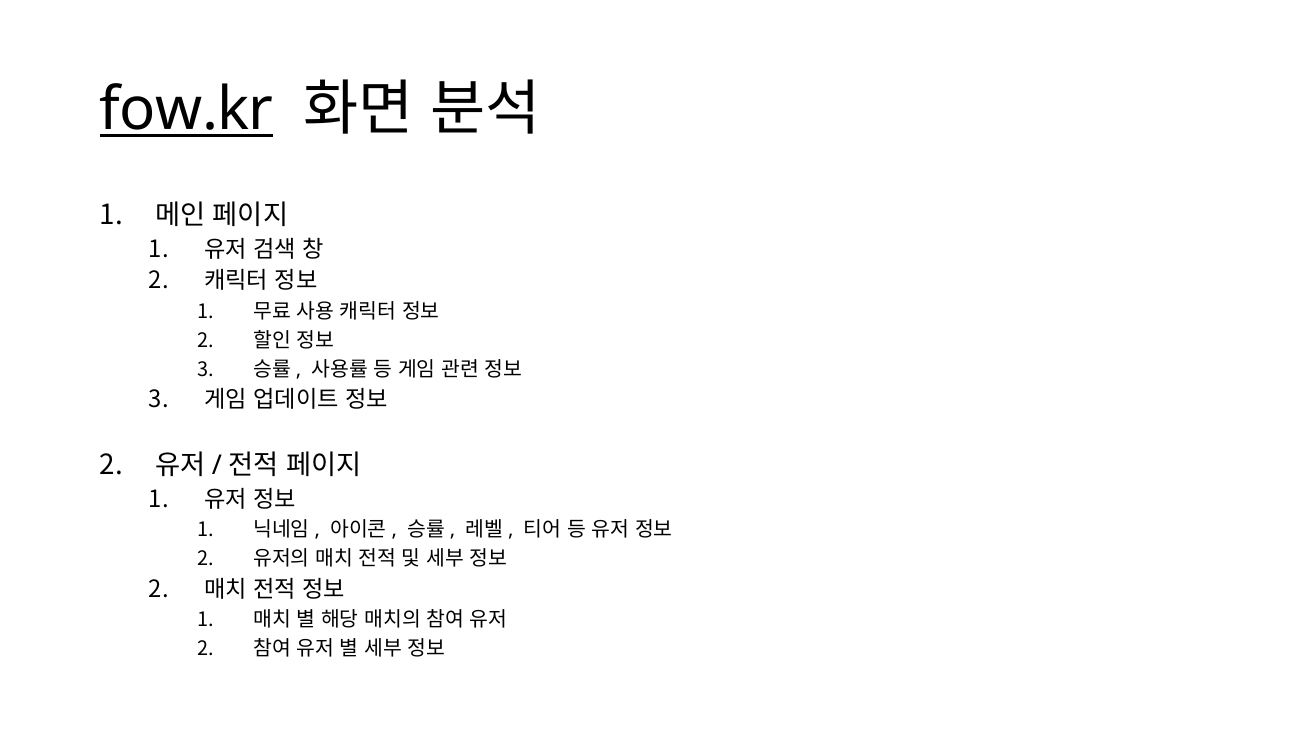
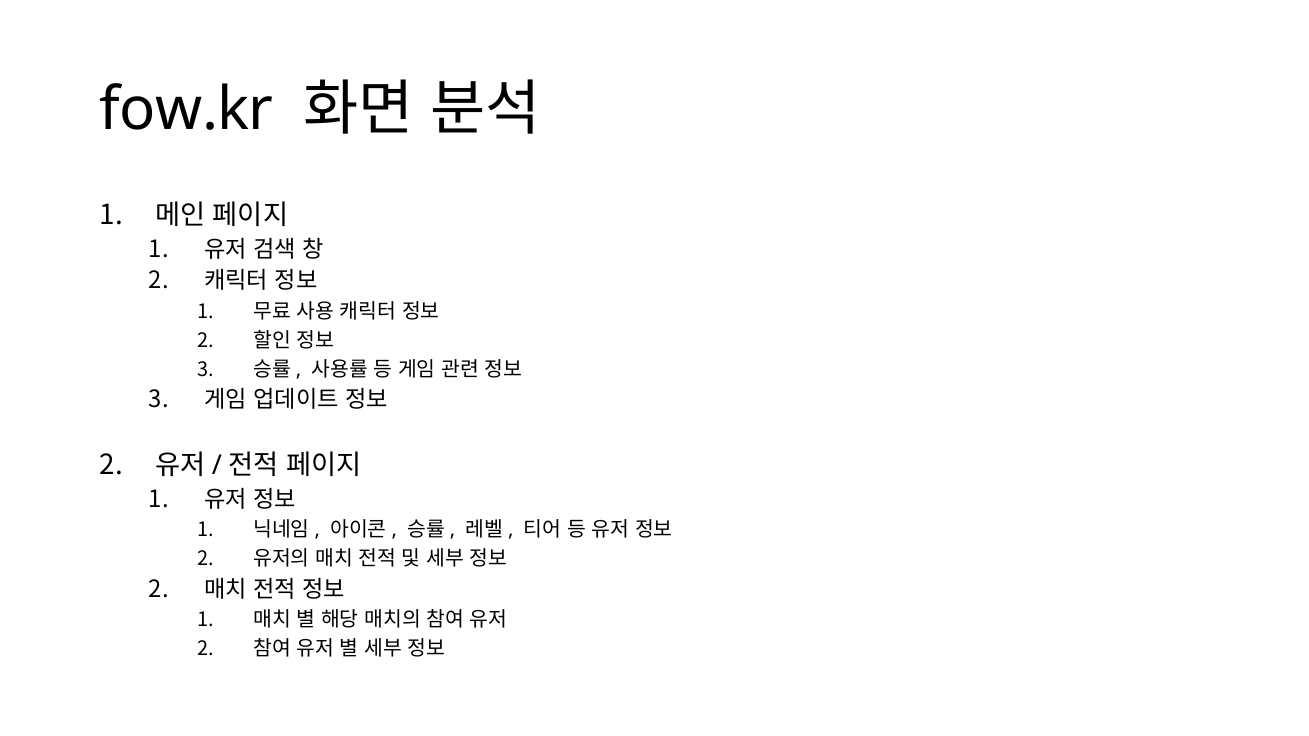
fow.kr underline: present -> none
